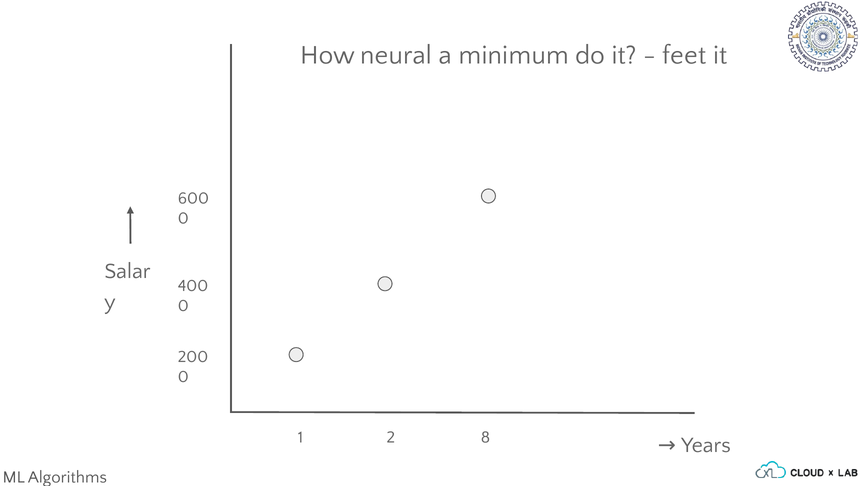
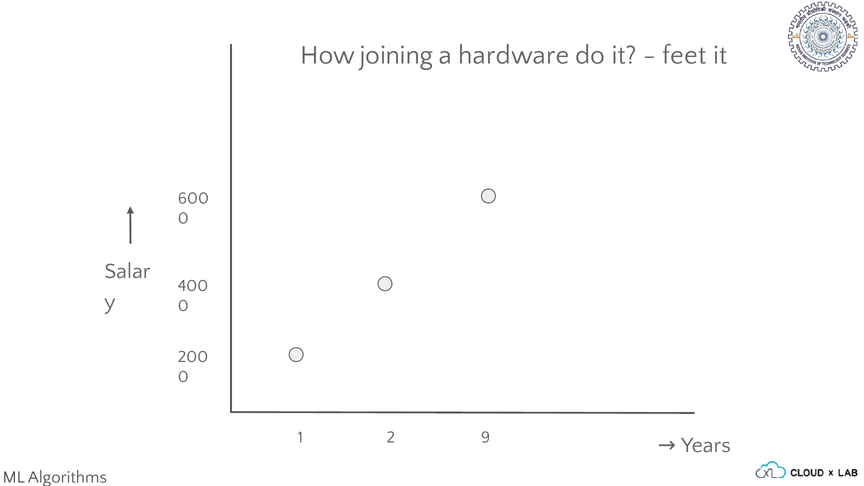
neural: neural -> joining
minimum: minimum -> hardware
8: 8 -> 9
